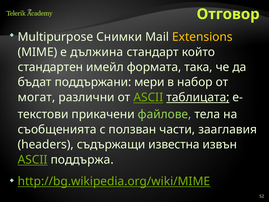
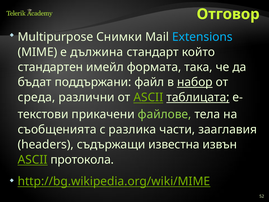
Extensions colour: yellow -> light blue
мери: мери -> файл
набор underline: none -> present
могат: могат -> среда
ползван: ползван -> разлика
поддържа: поддържа -> протокола
